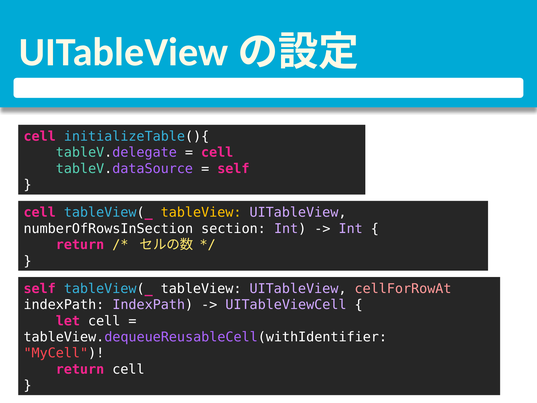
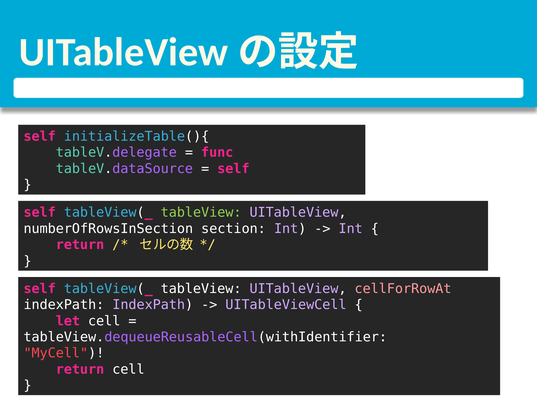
cell at (40, 136): cell -> self
cell at (217, 152): cell -> func
cell at (40, 212): cell -> self
tableView at (201, 212) colour: yellow -> light green
